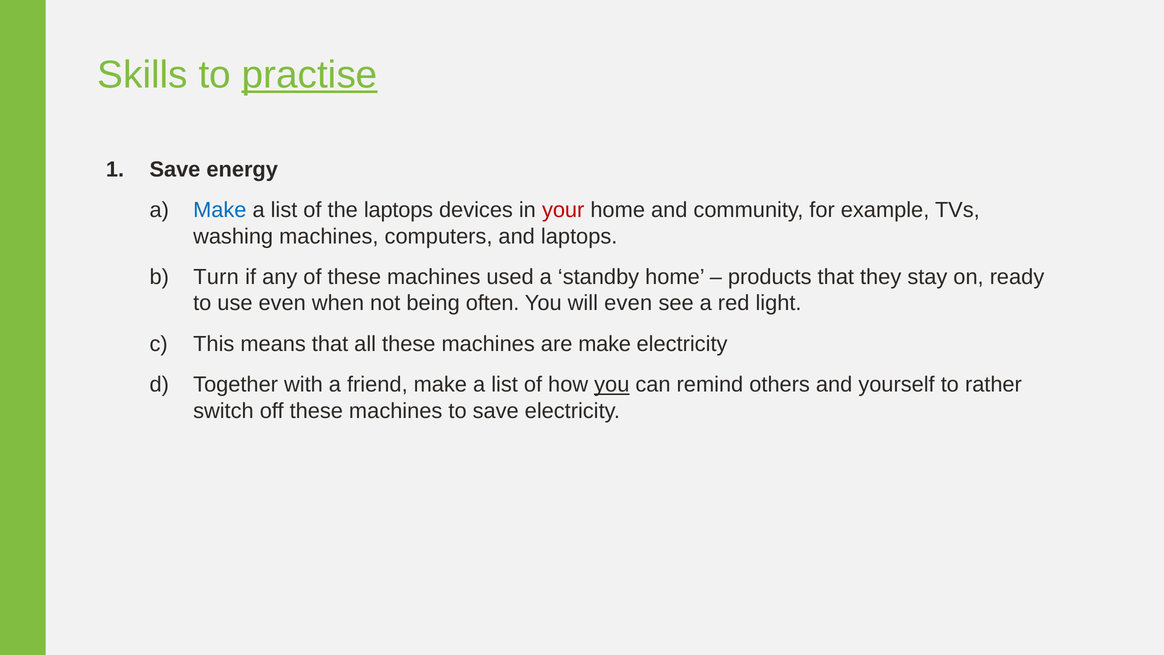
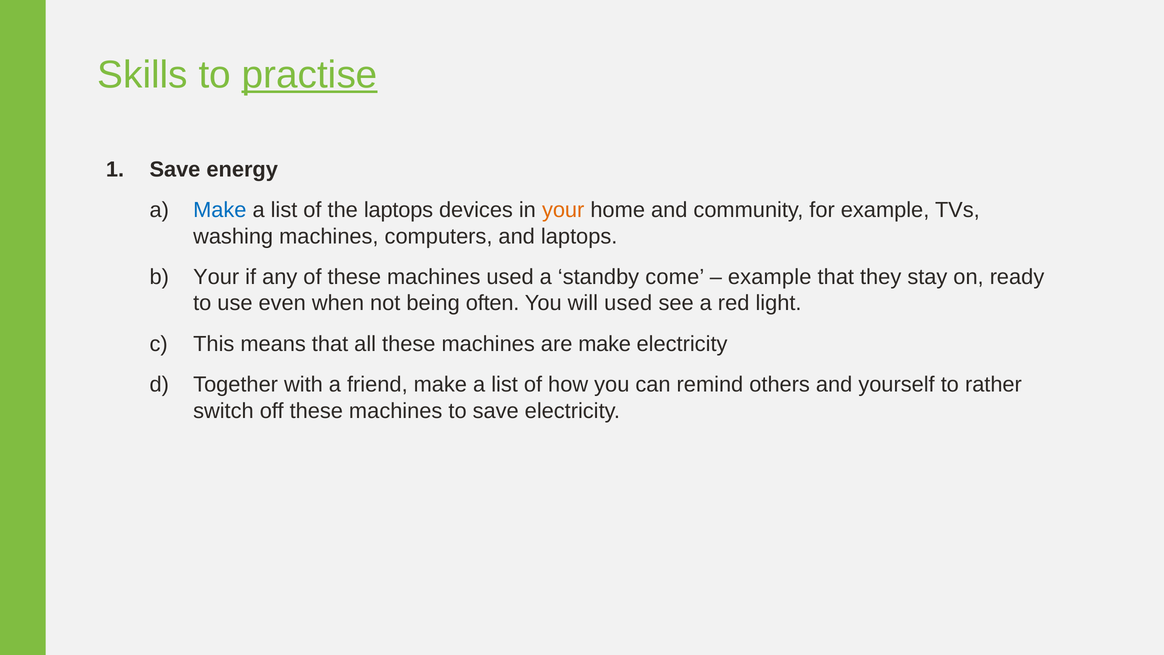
your at (563, 210) colour: red -> orange
Turn at (216, 277): Turn -> Your
standby home: home -> come
products at (770, 277): products -> example
will even: even -> used
you at (612, 385) underline: present -> none
